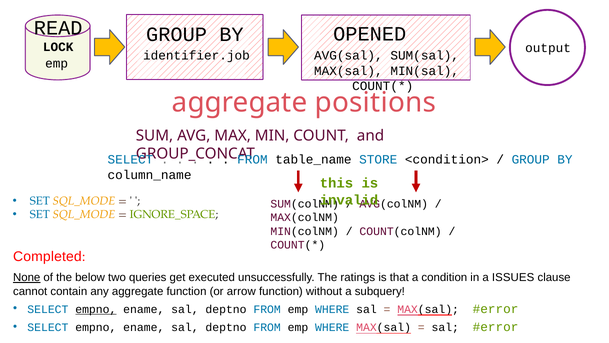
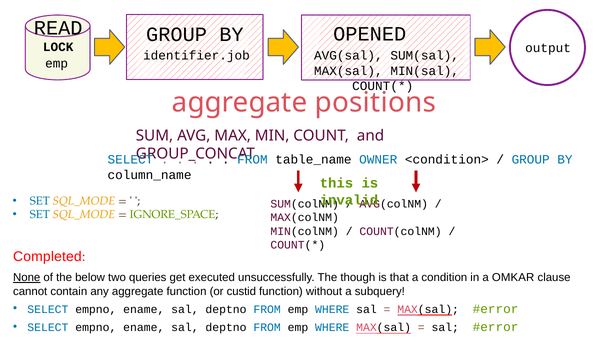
STORE: STORE -> OWNER
ratings: ratings -> though
ISSUES: ISSUES -> OMKAR
arrow: arrow -> custid
empno at (96, 309) underline: present -> none
